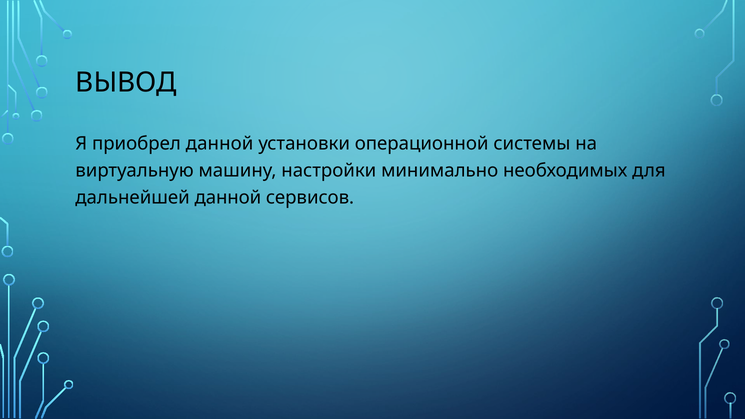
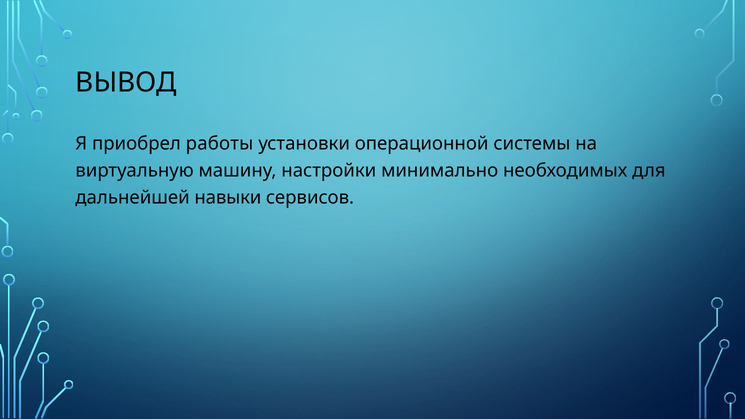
приобрел данной: данной -> работы
дальнейшей данной: данной -> навыки
